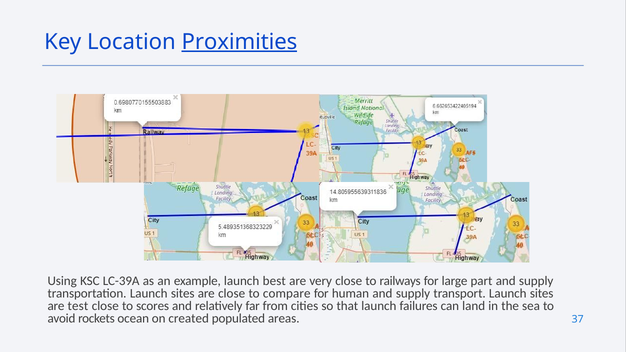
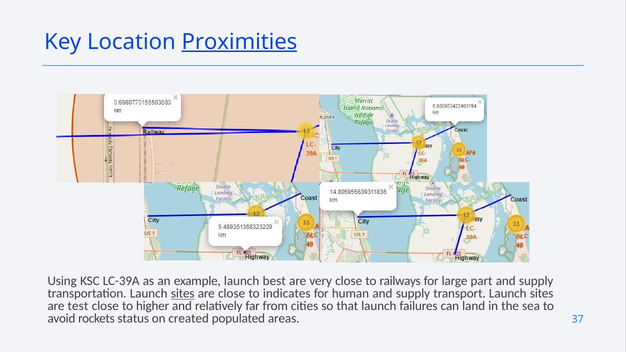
sites at (183, 294) underline: none -> present
compare: compare -> indicates
scores: scores -> higher
ocean: ocean -> status
